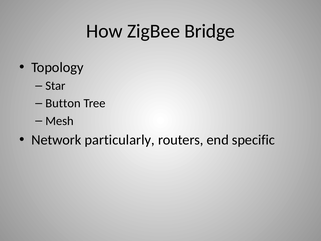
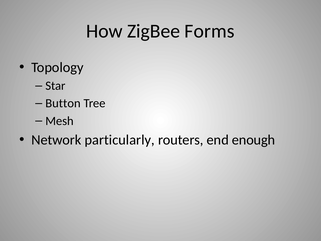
Bridge: Bridge -> Forms
specific: specific -> enough
